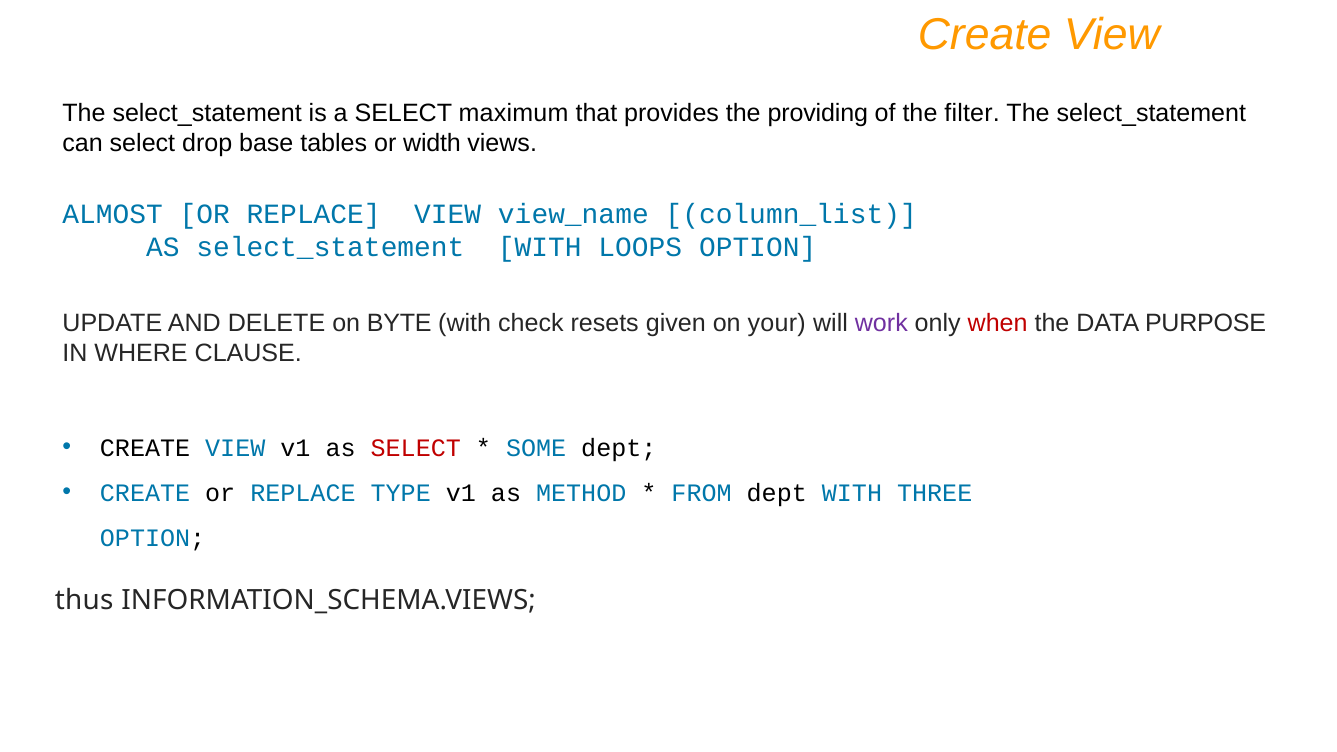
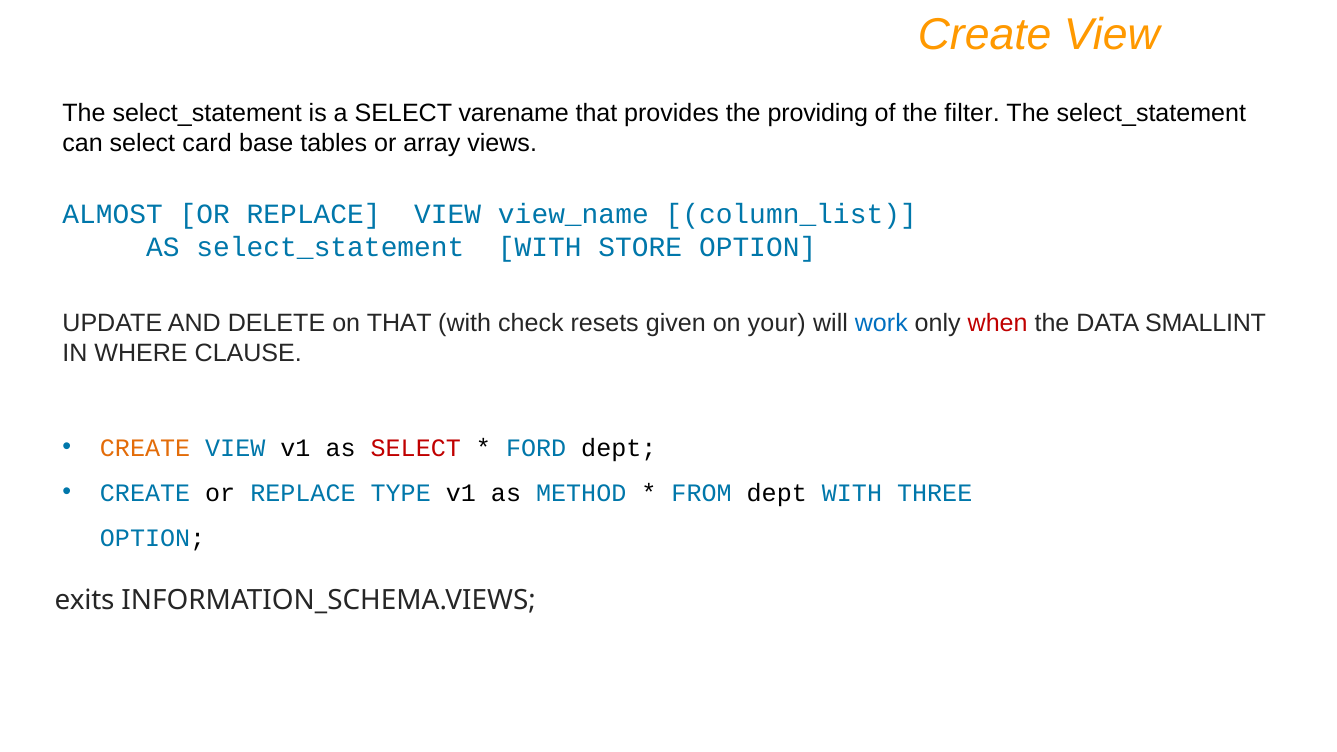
maximum: maximum -> varename
drop: drop -> card
width: width -> array
LOOPS: LOOPS -> STORE
on BYTE: BYTE -> THAT
work colour: purple -> blue
PURPOSE: PURPOSE -> SMALLINT
CREATE at (145, 448) colour: black -> orange
SOME: SOME -> FORD
thus: thus -> exits
